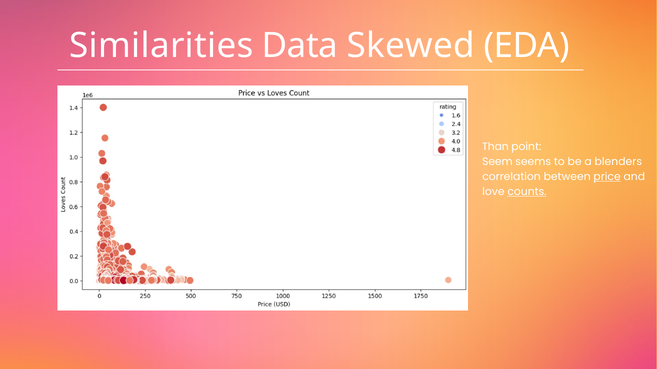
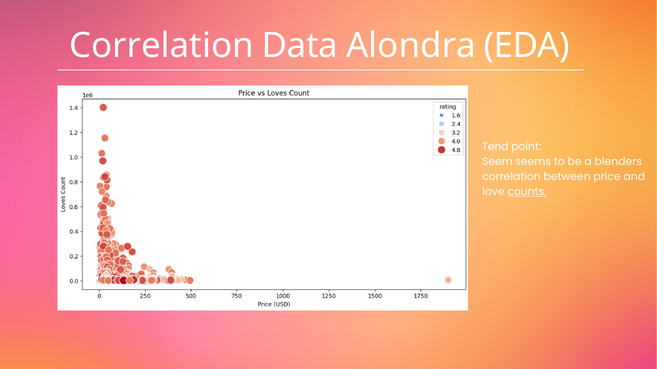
Similarities at (161, 46): Similarities -> Correlation
Skewed: Skewed -> Alondra
Than: Than -> Tend
price underline: present -> none
